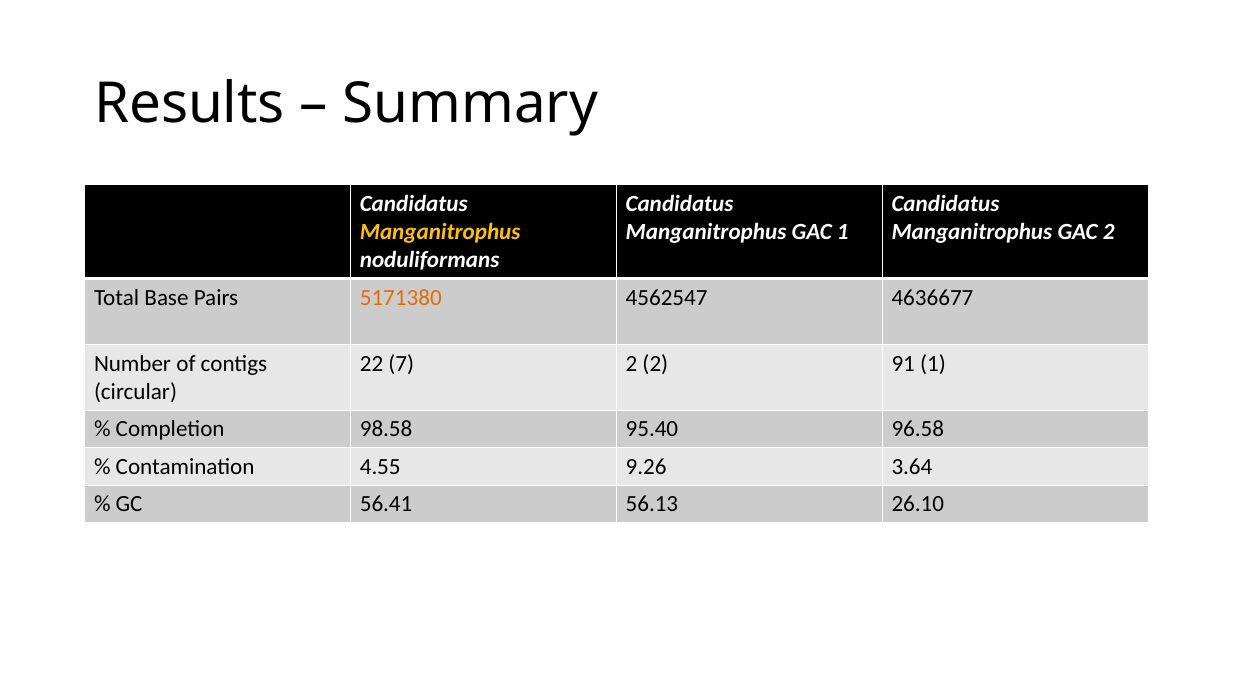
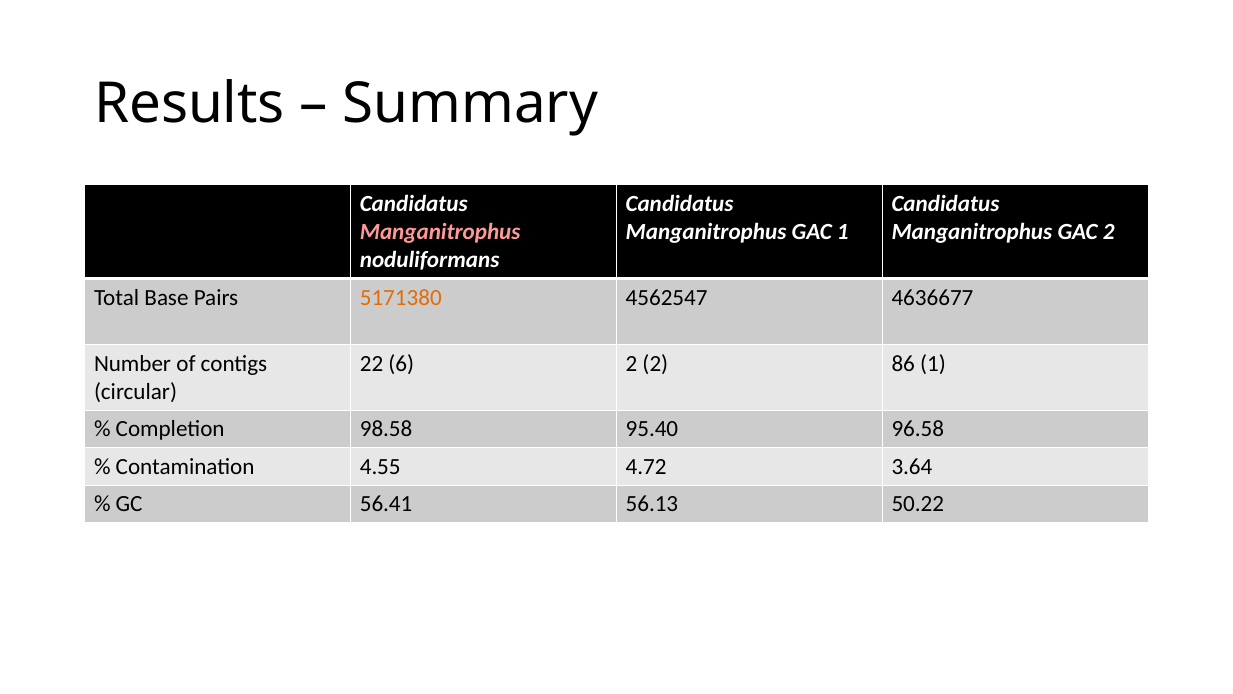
Manganitrophus at (440, 232) colour: yellow -> pink
7: 7 -> 6
91: 91 -> 86
9.26: 9.26 -> 4.72
26.10: 26.10 -> 50.22
